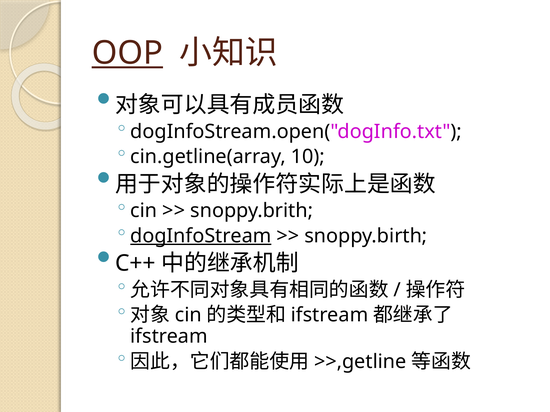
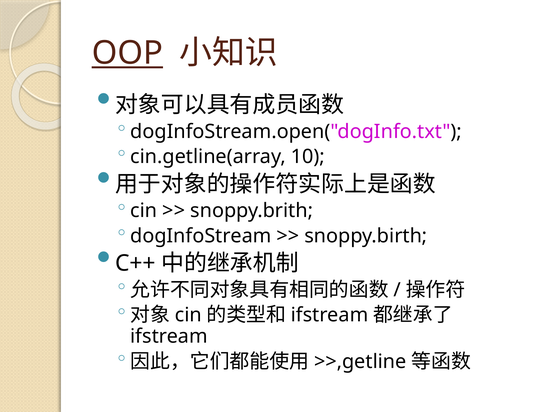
dogInfoStream underline: present -> none
